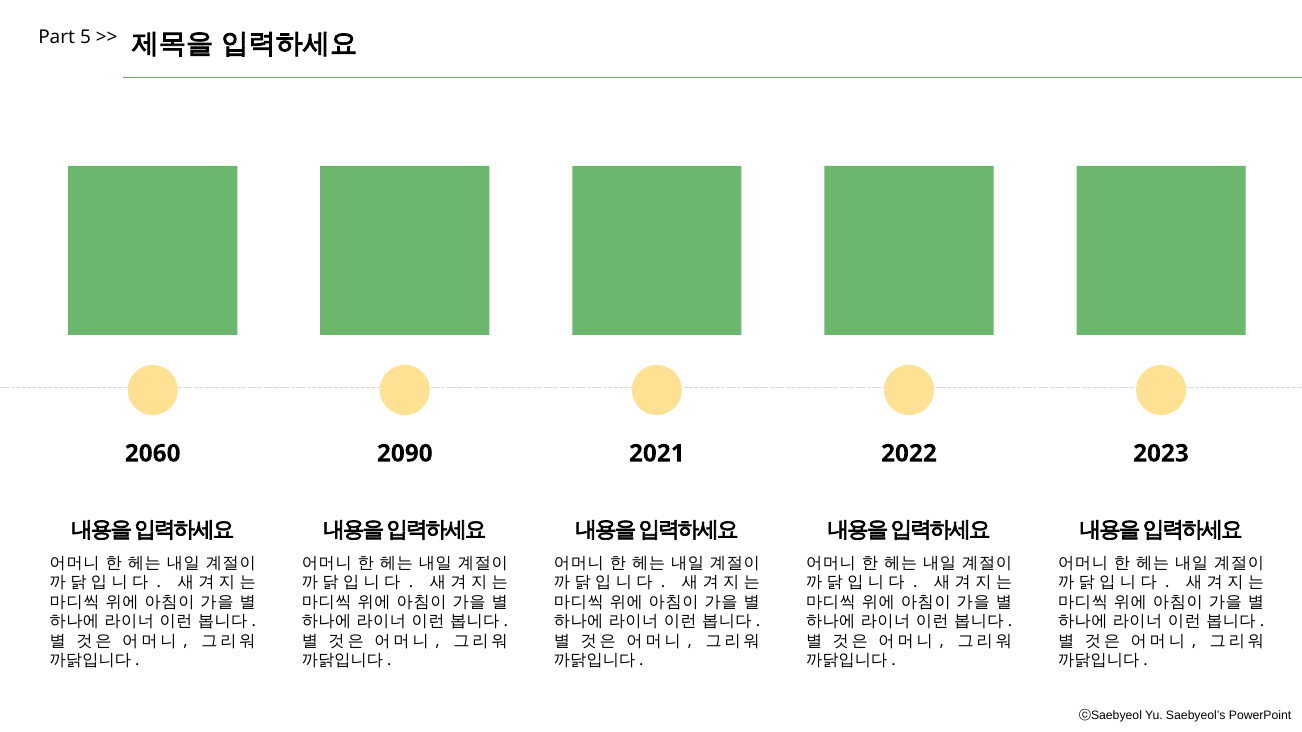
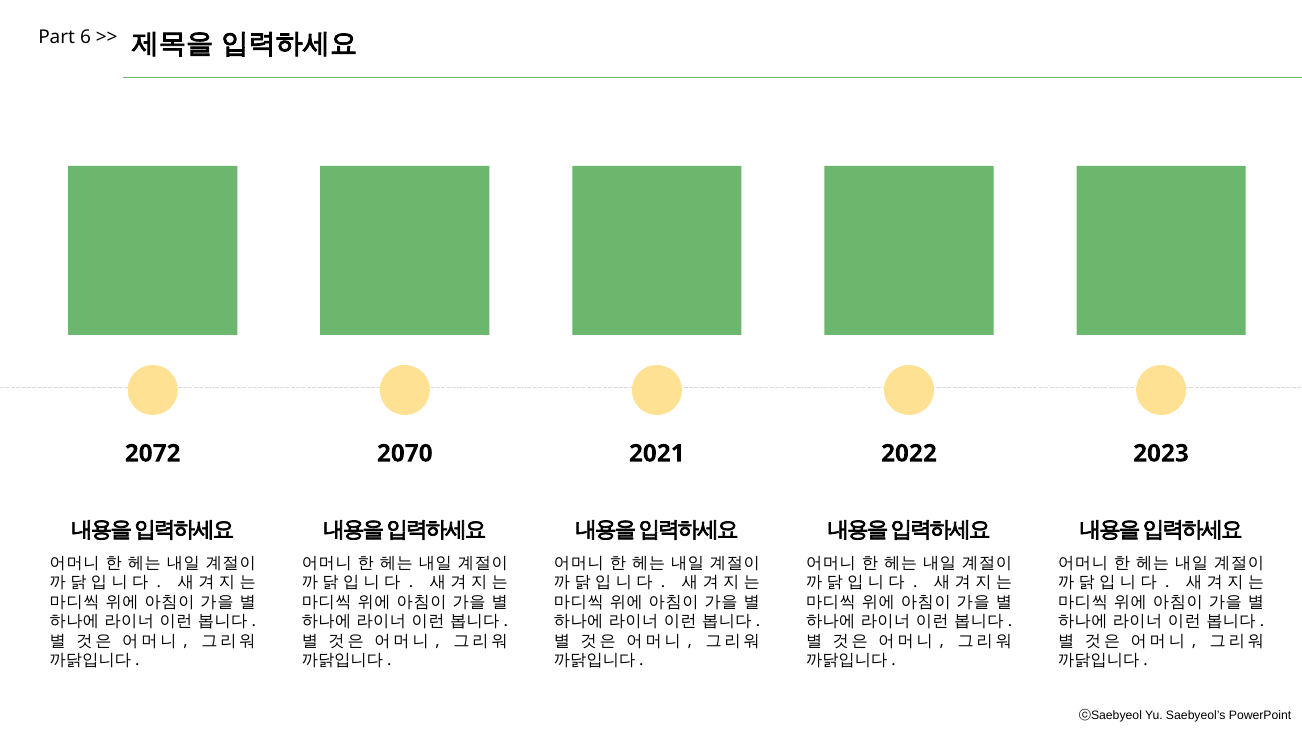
5: 5 -> 6
2060: 2060 -> 2072
2090: 2090 -> 2070
